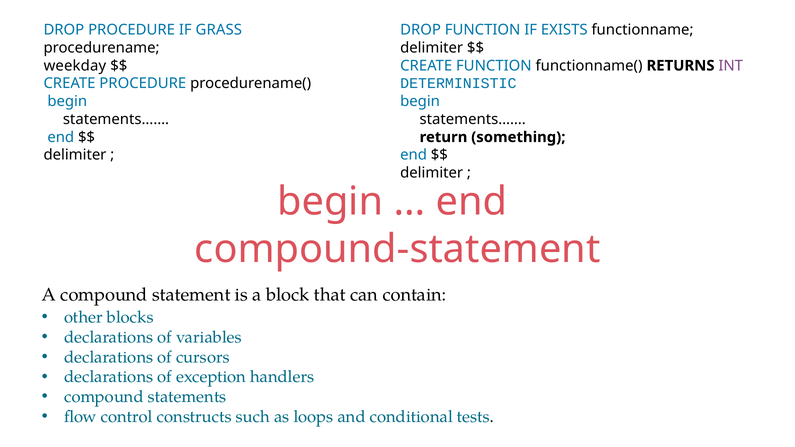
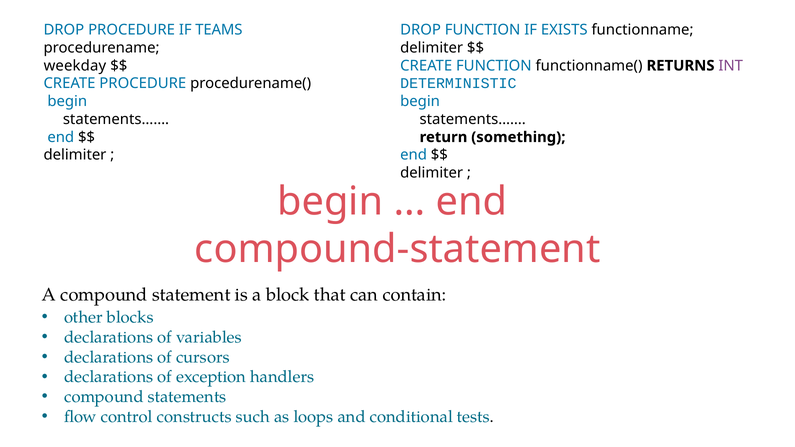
GRASS: GRASS -> TEAMS
